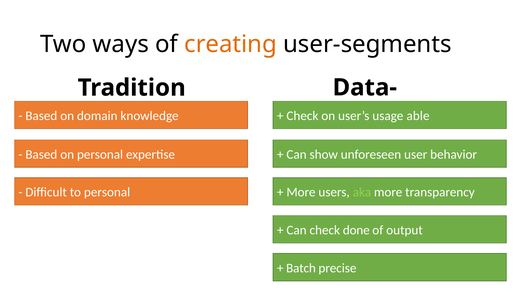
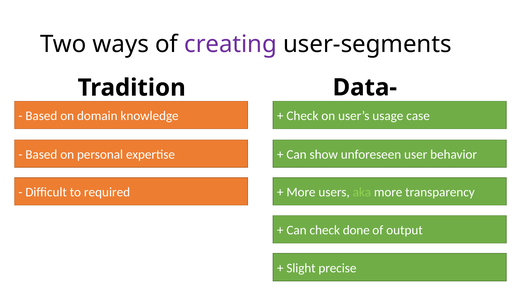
creating colour: orange -> purple
able: able -> case
to personal: personal -> required
Batch: Batch -> Slight
